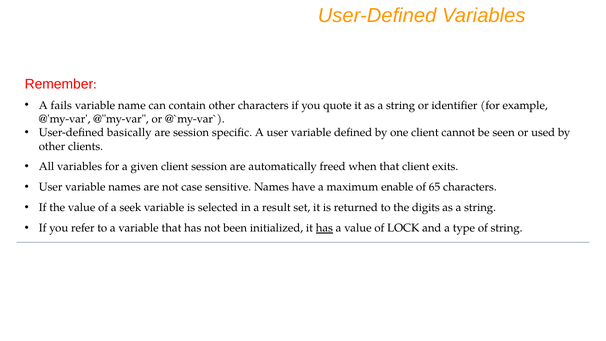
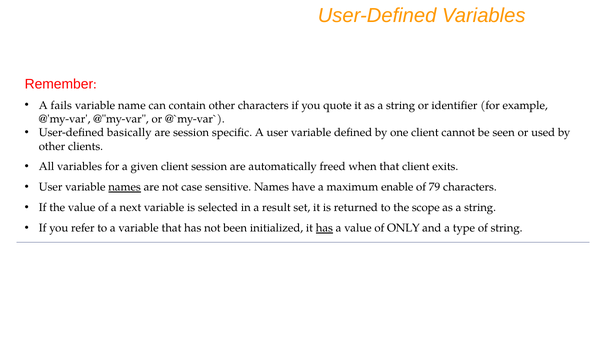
names at (125, 187) underline: none -> present
65: 65 -> 79
seek: seek -> next
digits: digits -> scope
LOCK: LOCK -> ONLY
